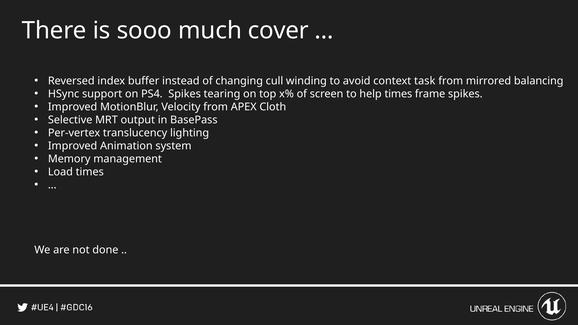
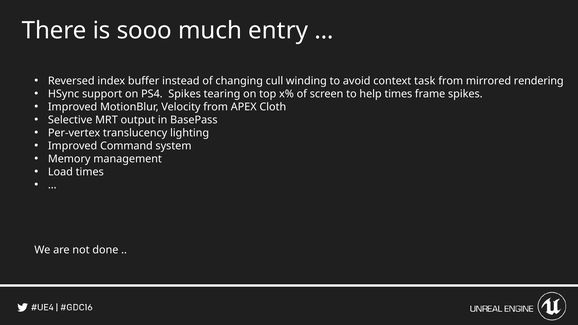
cover: cover -> entry
balancing: balancing -> rendering
Animation: Animation -> Command
